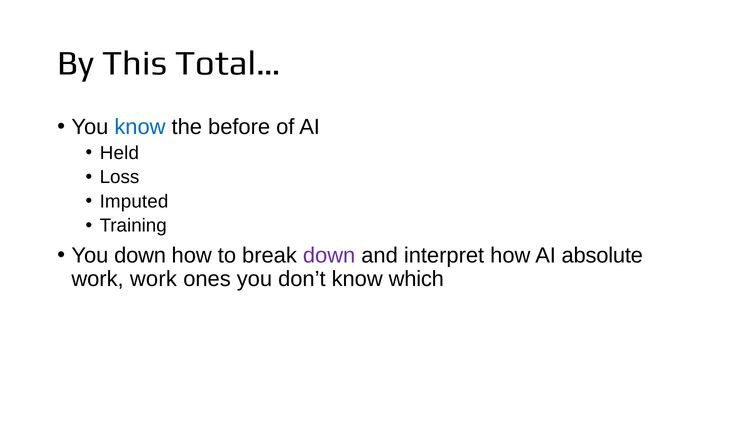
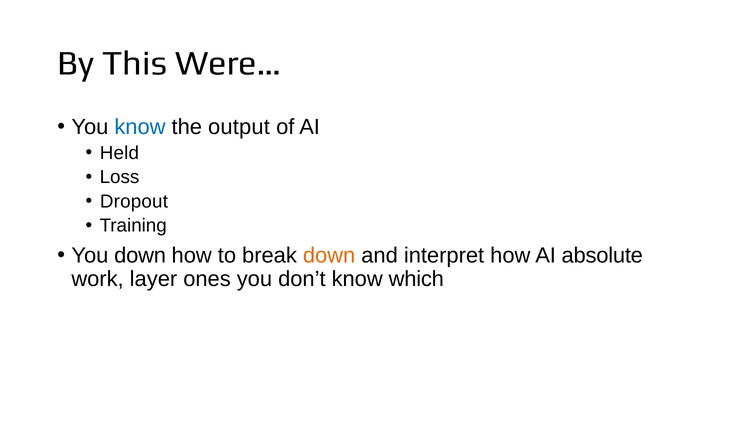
Total…: Total… -> Were…
before: before -> output
Imputed: Imputed -> Dropout
down at (329, 255) colour: purple -> orange
work work: work -> layer
